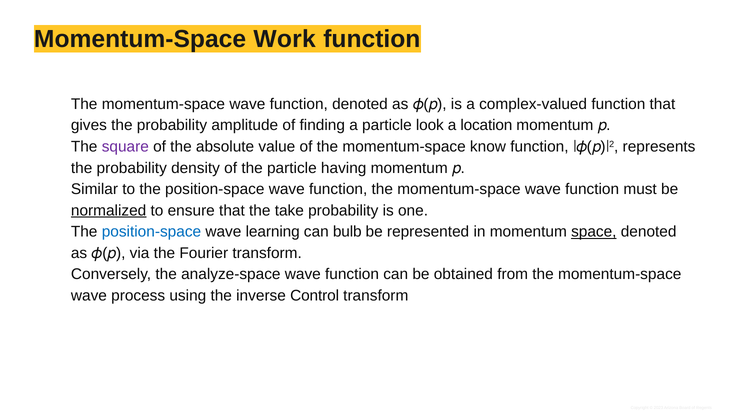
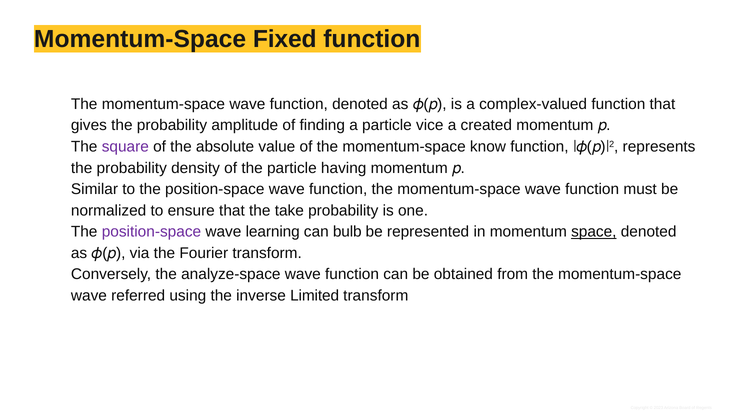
Work: Work -> Fixed
look: look -> vice
location: location -> created
normalized underline: present -> none
position-space at (151, 232) colour: blue -> purple
process: process -> referred
Control: Control -> Limited
